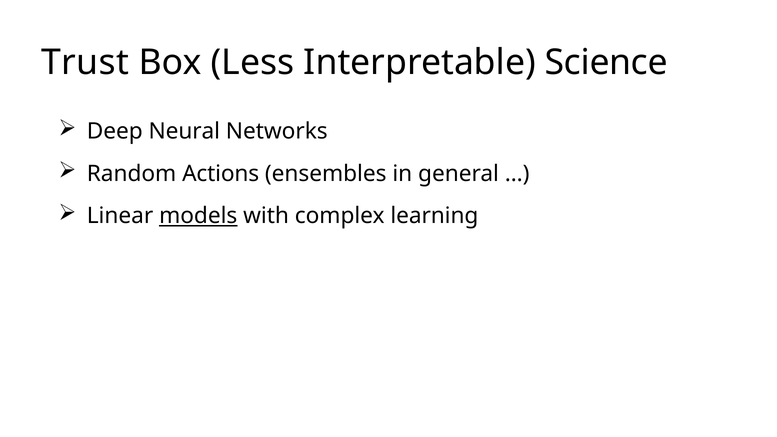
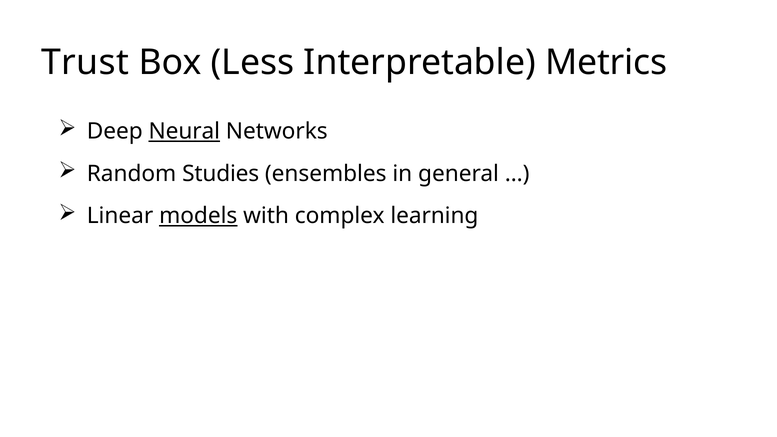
Science: Science -> Metrics
Neural underline: none -> present
Actions: Actions -> Studies
